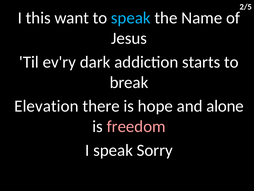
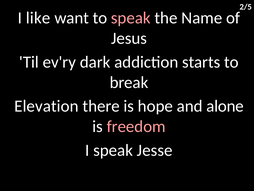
this: this -> like
speak at (131, 18) colour: light blue -> pink
Sorry: Sorry -> Jesse
